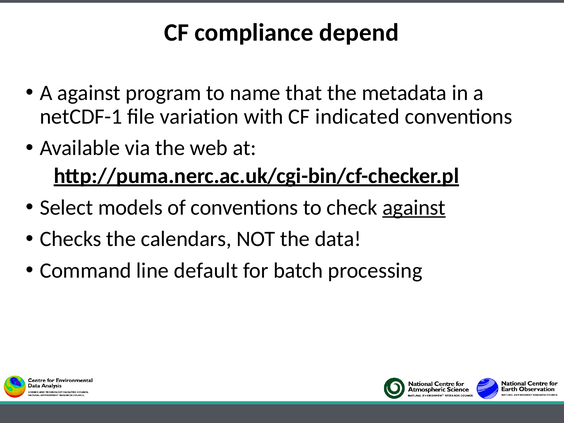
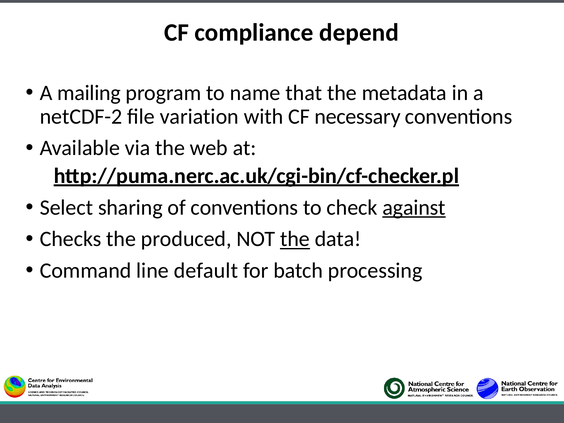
A against: against -> mailing
netCDF-1: netCDF-1 -> netCDF-2
indicated: indicated -> necessary
models: models -> sharing
calendars: calendars -> produced
the at (295, 239) underline: none -> present
